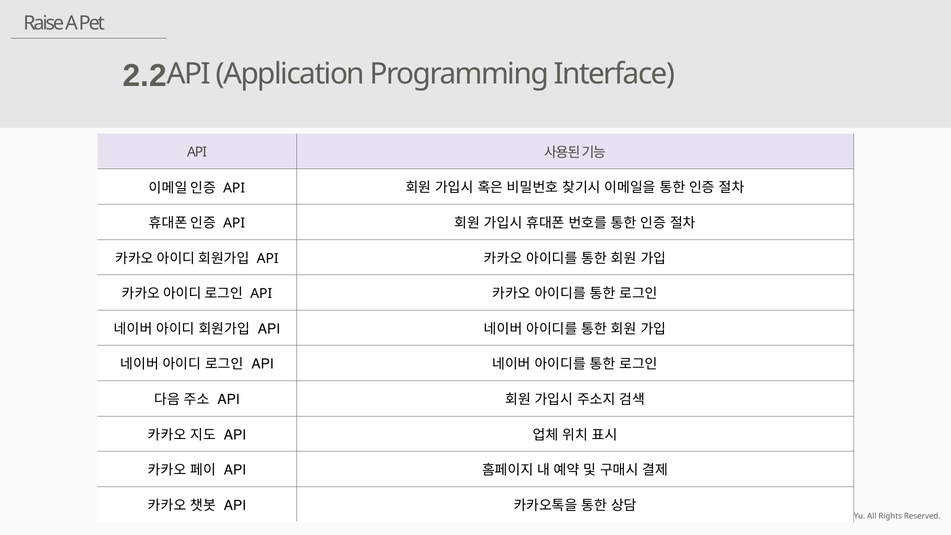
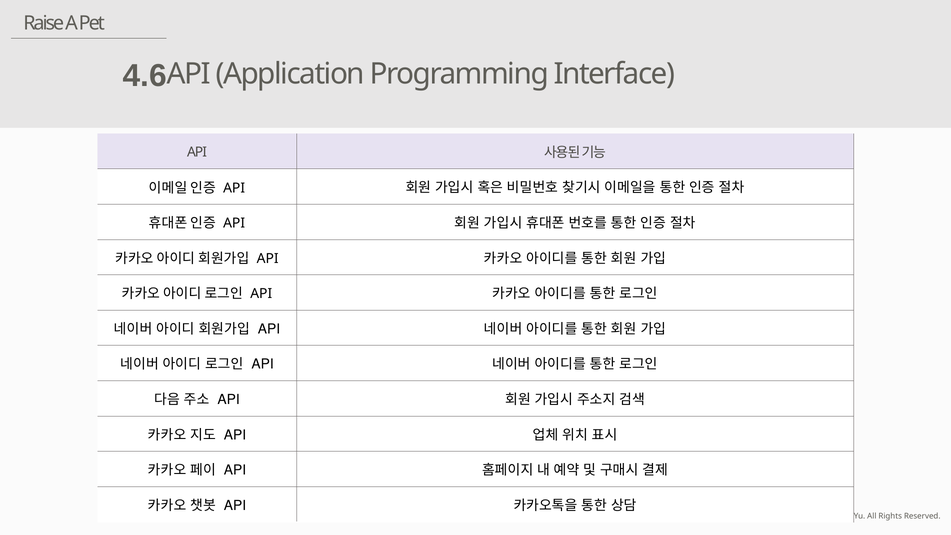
2.2: 2.2 -> 4.6
